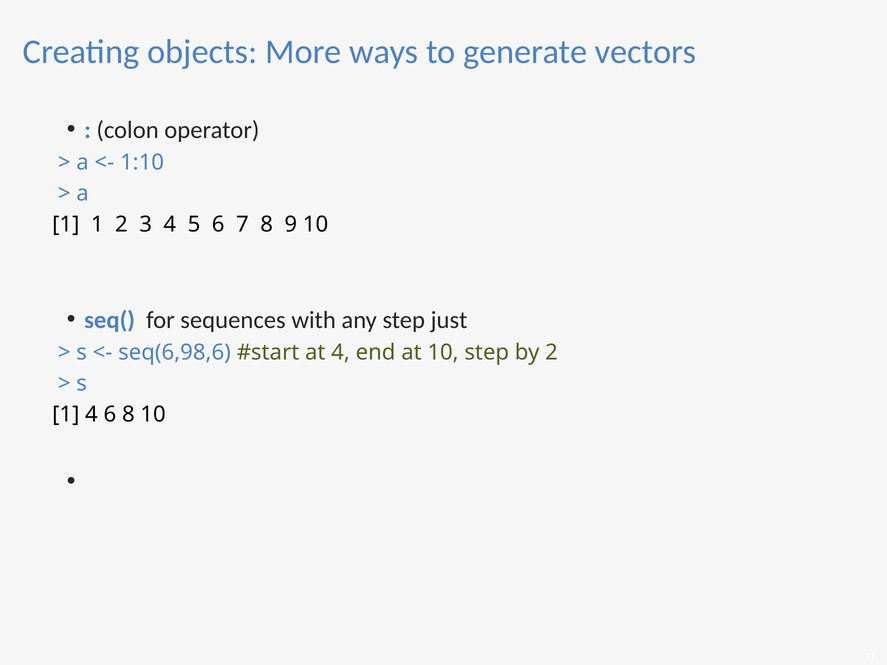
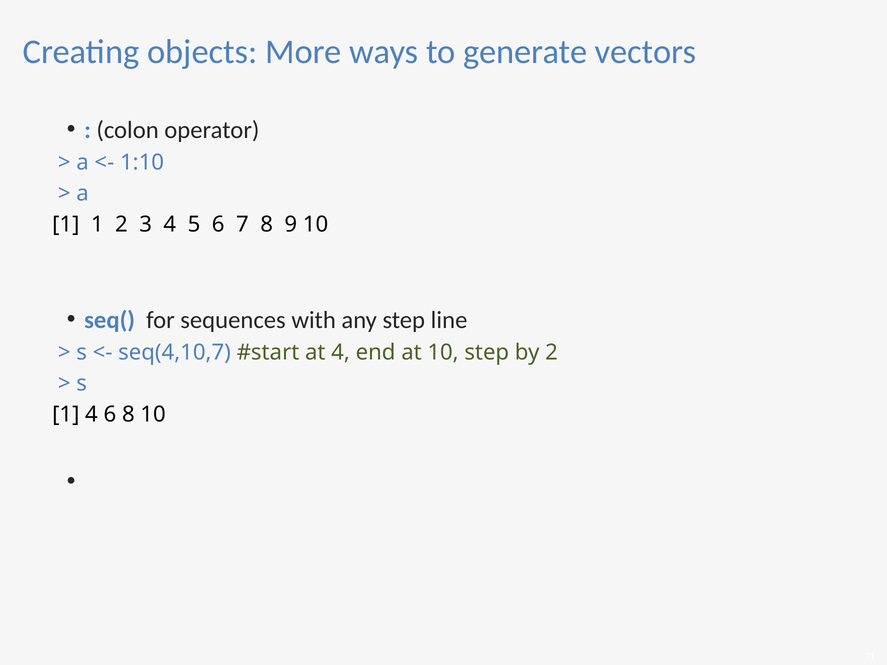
just: just -> line
seq(6,98,6: seq(6,98,6 -> seq(4,10,7
